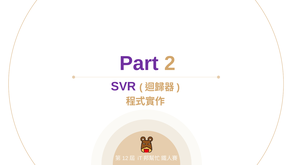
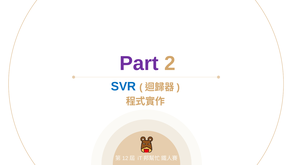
SVR colour: purple -> blue
